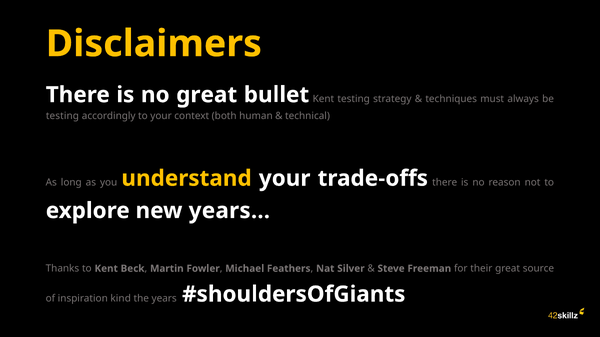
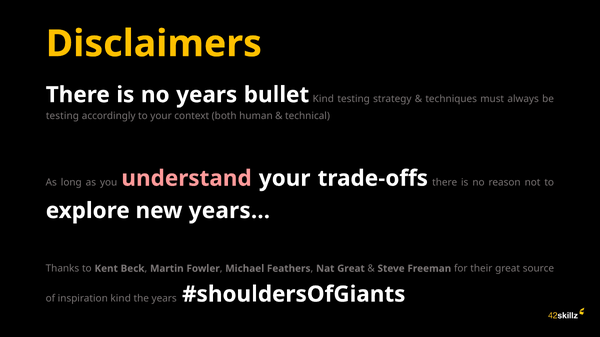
no great: great -> years
bullet Kent: Kent -> Kind
understand colour: yellow -> pink
Nat Silver: Silver -> Great
